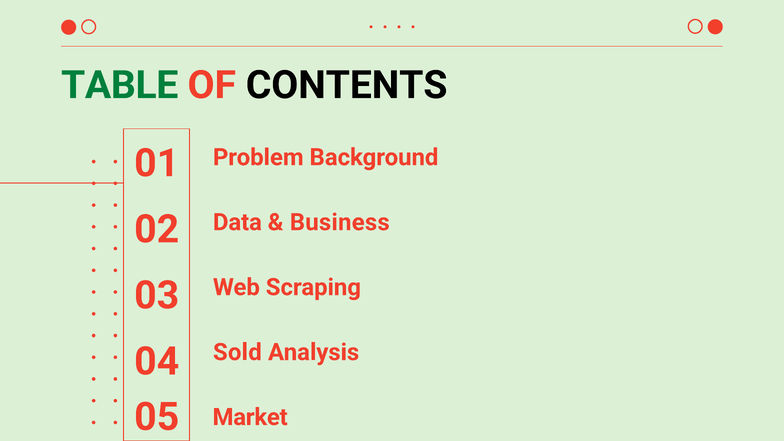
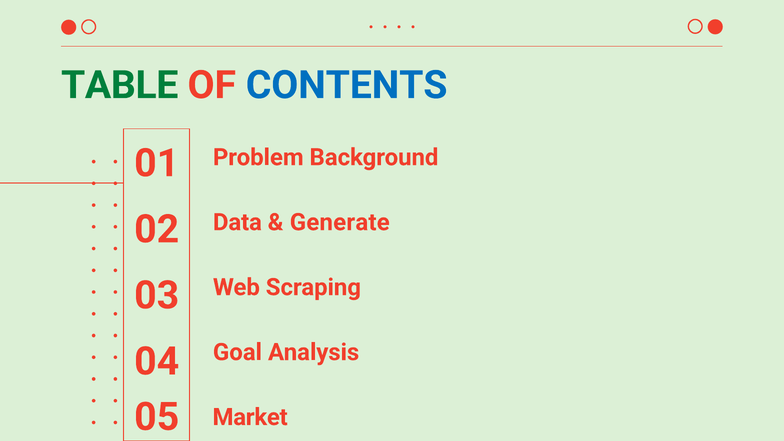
CONTENTS colour: black -> blue
Business: Business -> Generate
Sold: Sold -> Goal
